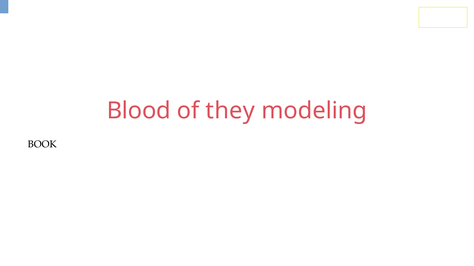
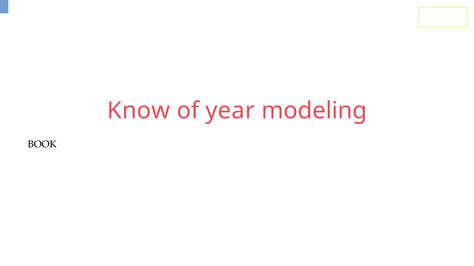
Blood: Blood -> Know
they: they -> year
